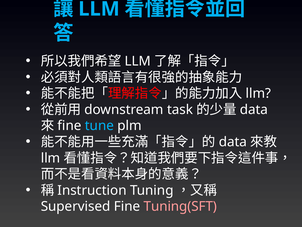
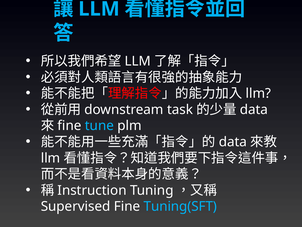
Tuning(SFT colour: pink -> light blue
